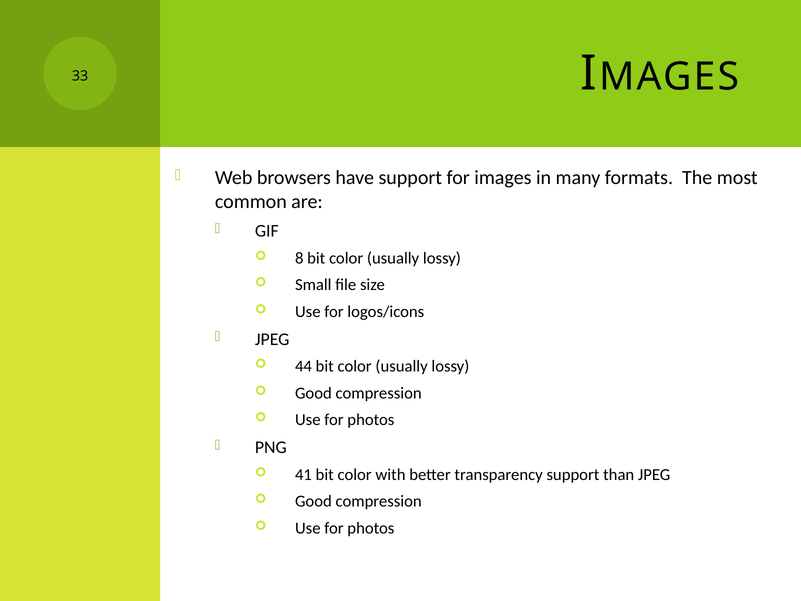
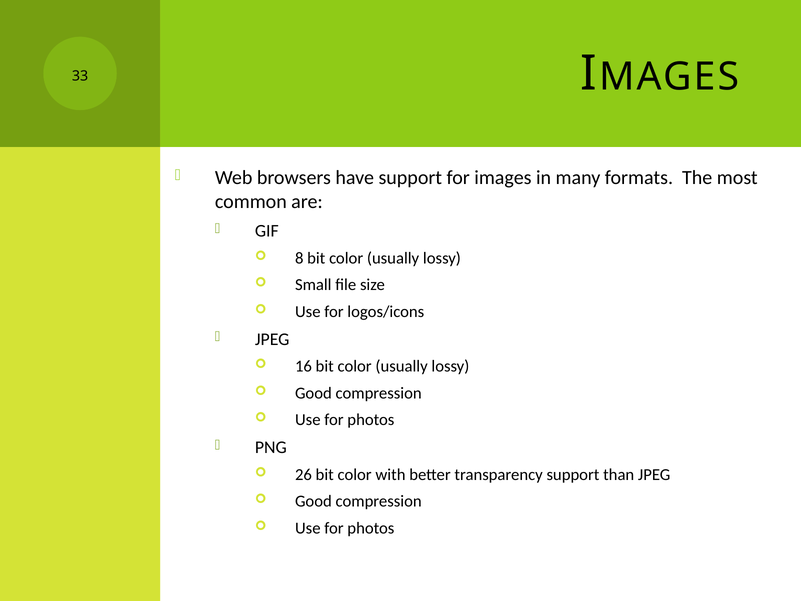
44: 44 -> 16
41: 41 -> 26
